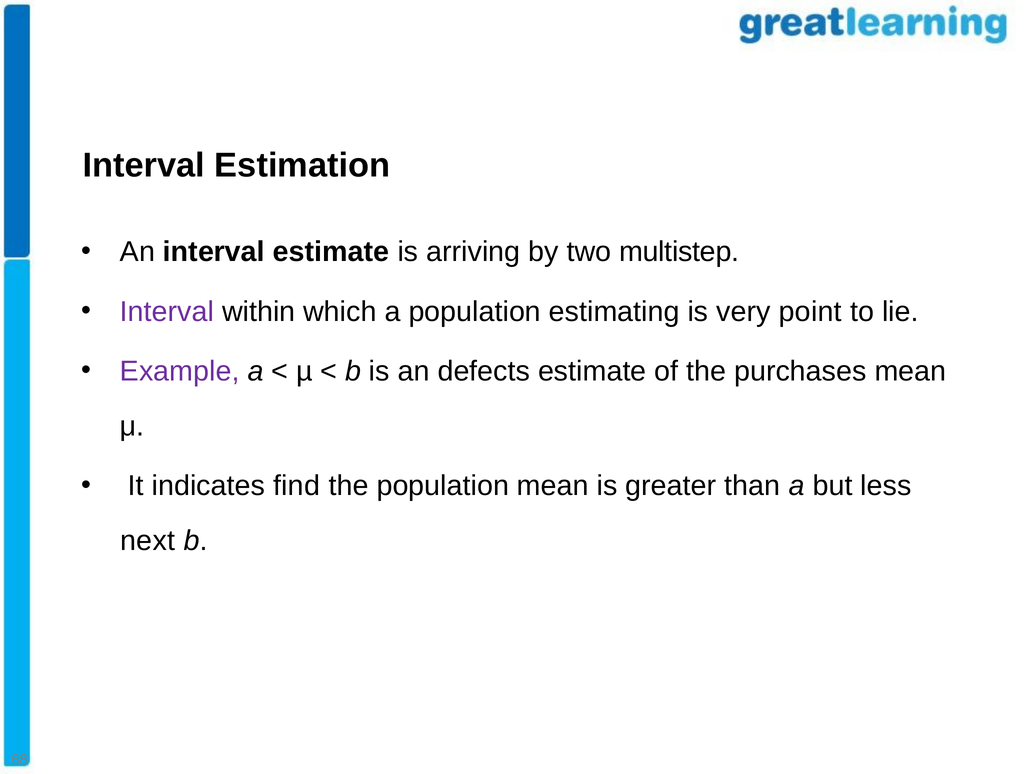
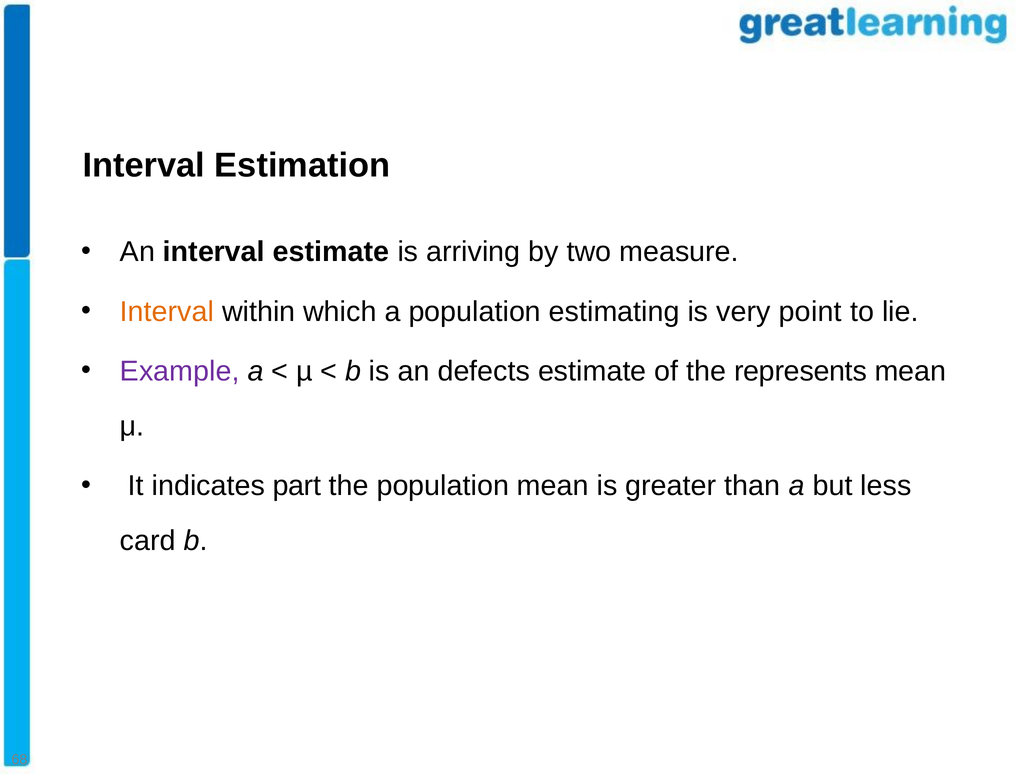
multistep: multistep -> measure
Interval at (167, 312) colour: purple -> orange
purchases: purchases -> represents
find: find -> part
next: next -> card
